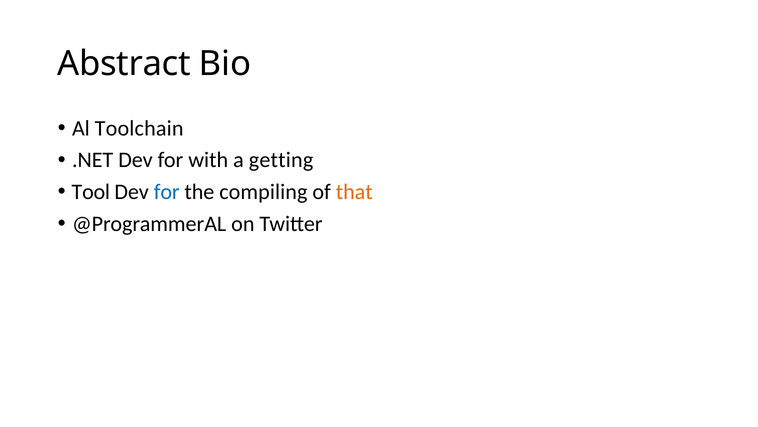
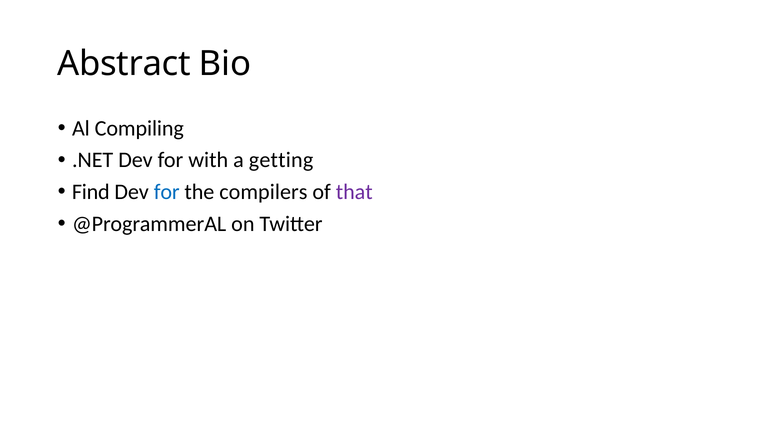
Toolchain: Toolchain -> Compiling
Tool: Tool -> Find
compiling: compiling -> compilers
that colour: orange -> purple
